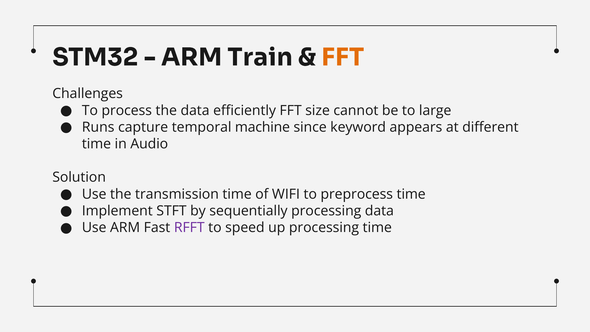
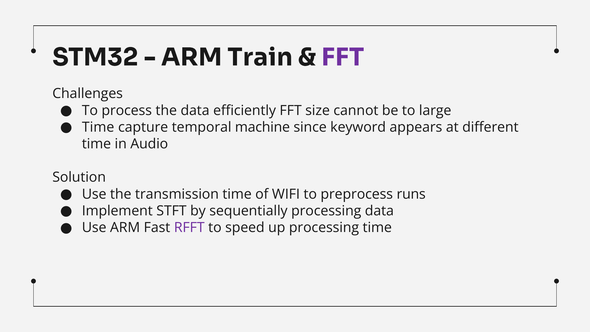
FFT at (343, 57) colour: orange -> purple
Runs at (98, 127): Runs -> Time
preprocess time: time -> runs
